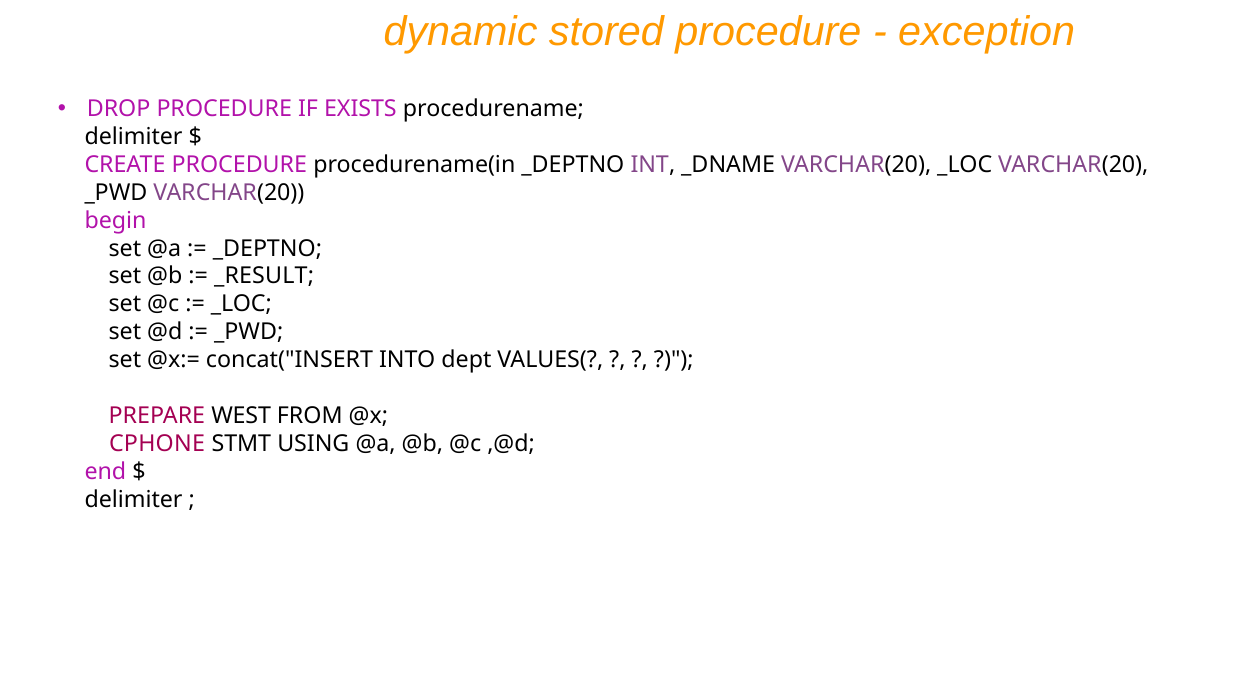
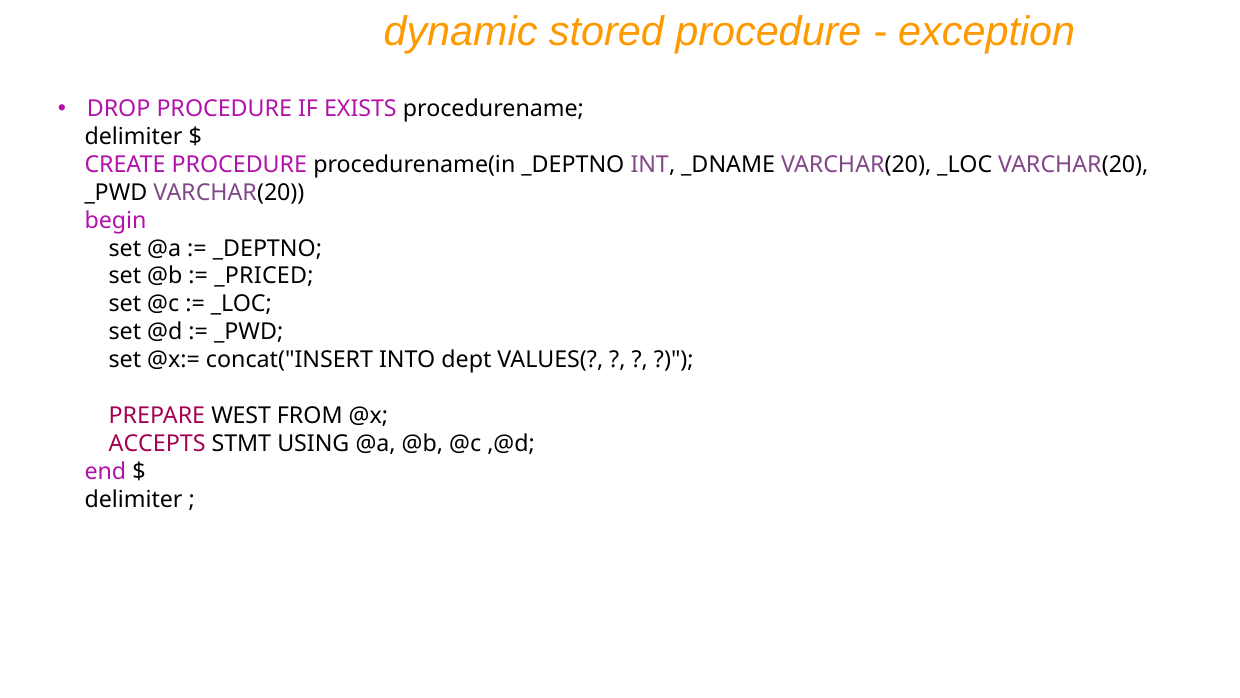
_RESULT: _RESULT -> _PRICED
CPHONE: CPHONE -> ACCEPTS
